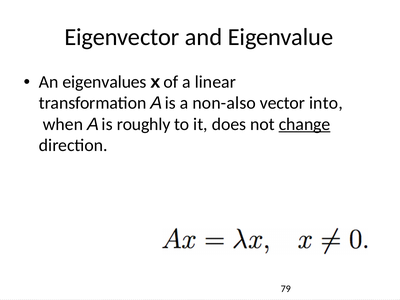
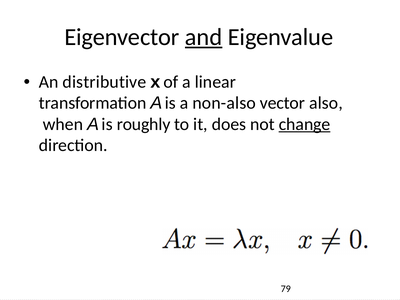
and underline: none -> present
eigenvalues: eigenvalues -> distributive
into: into -> also
